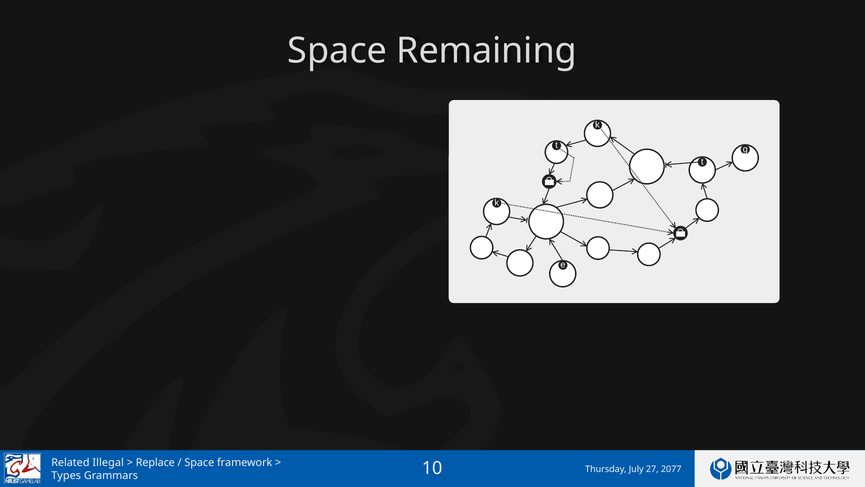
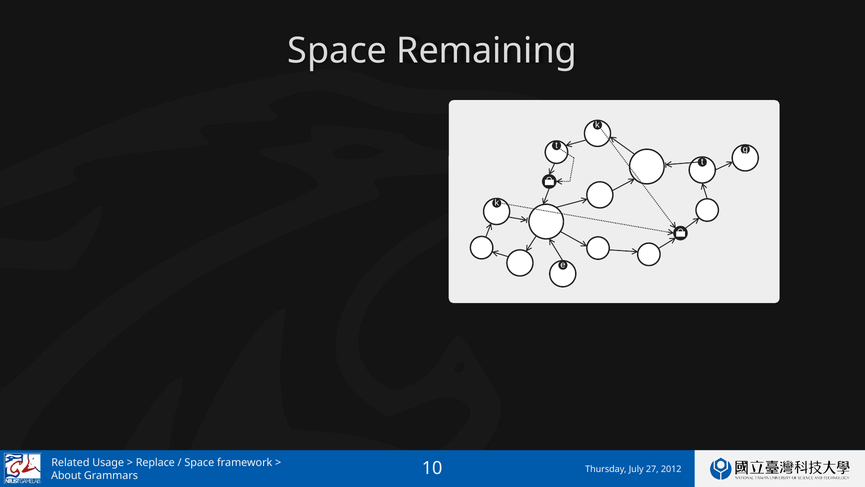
Illegal: Illegal -> Usage
2077: 2077 -> 2012
Types: Types -> About
